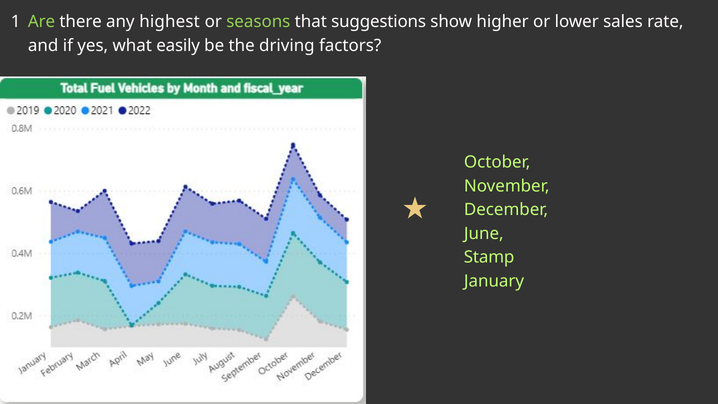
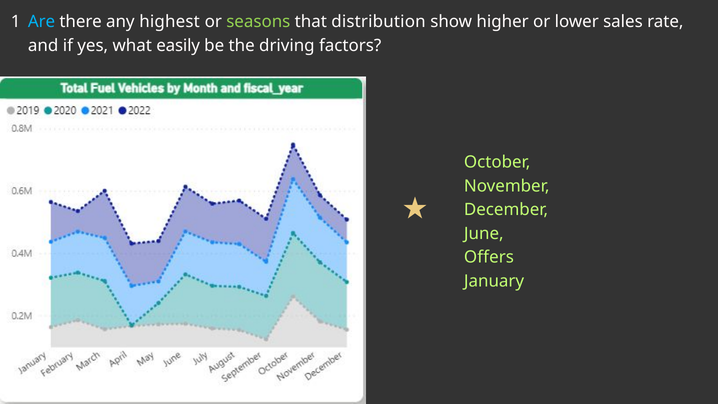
Are colour: light green -> light blue
suggestions: suggestions -> distribution
Stamp: Stamp -> Offers
